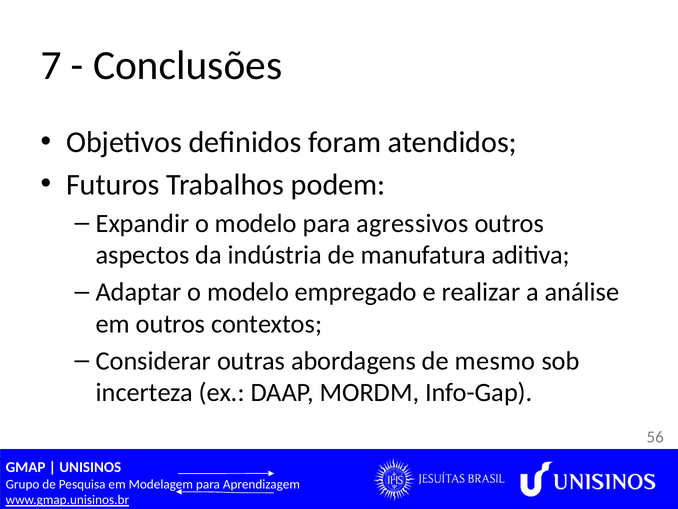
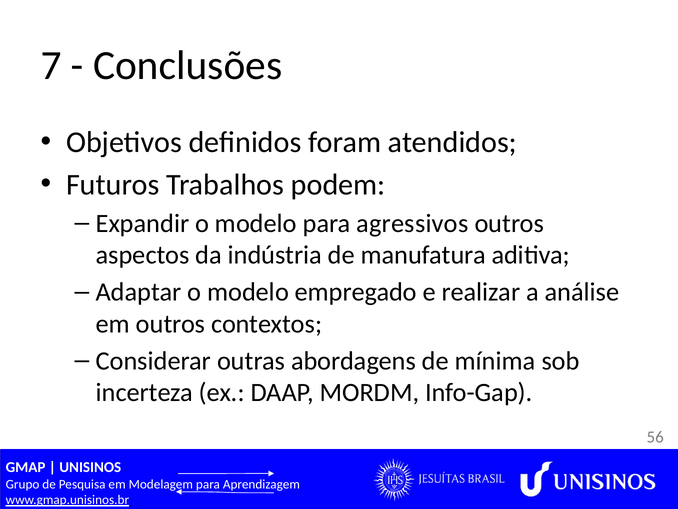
mesmo: mesmo -> mínima
